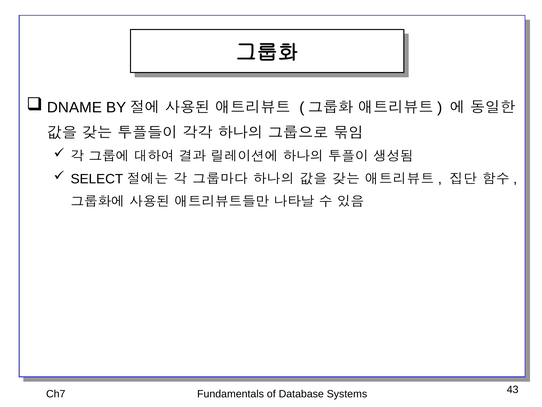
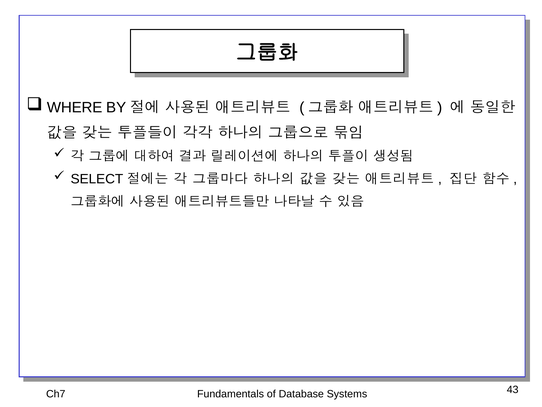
DNAME: DNAME -> WHERE
